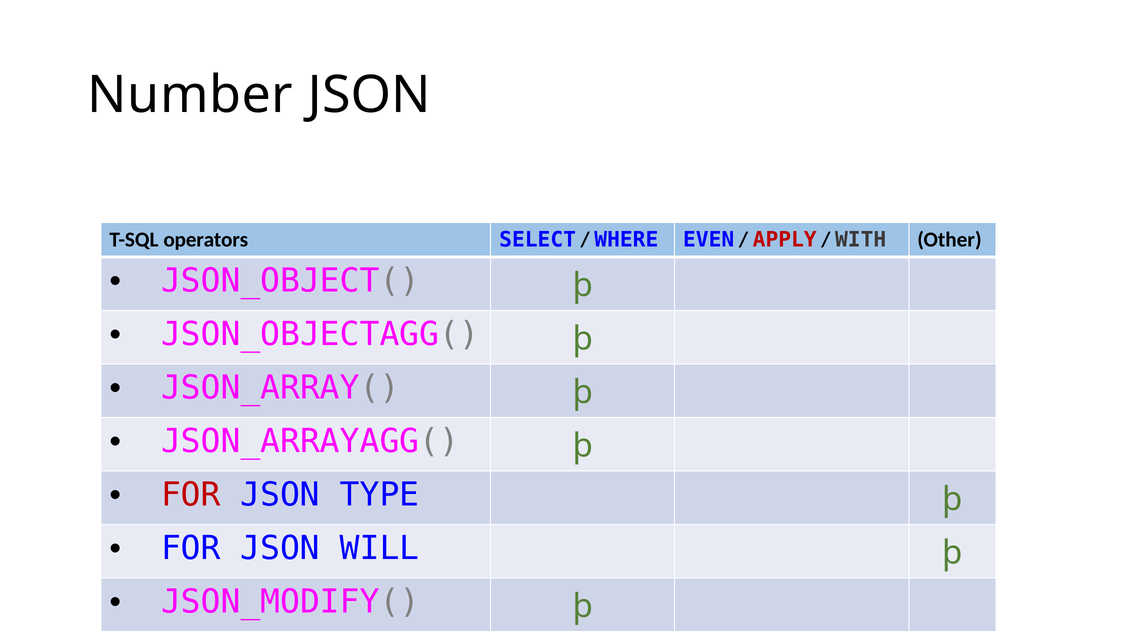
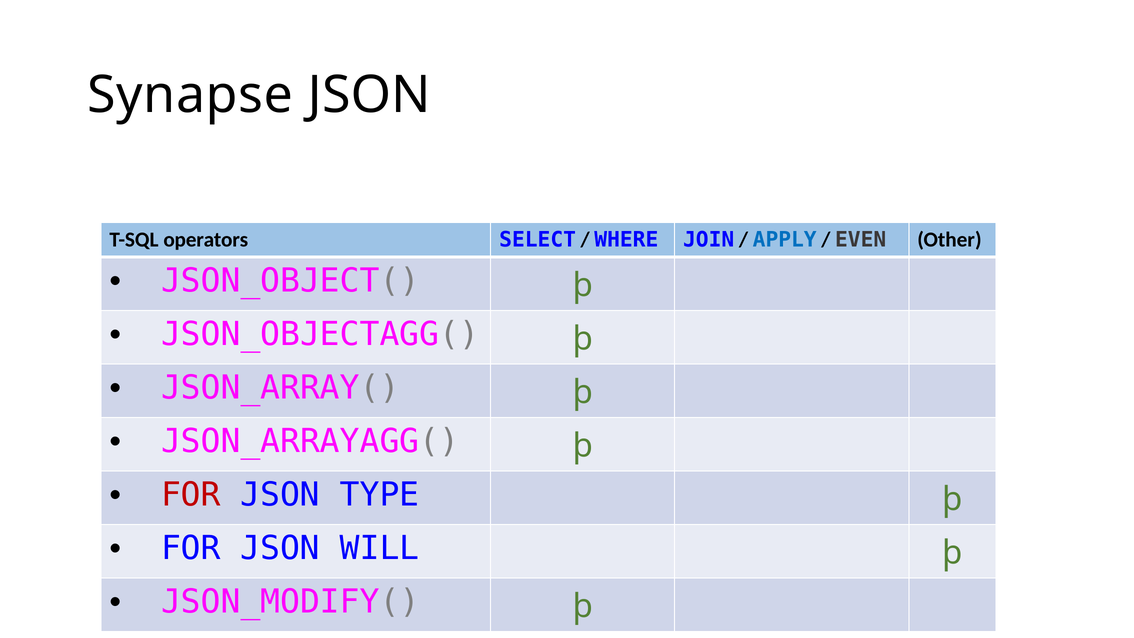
Number: Number -> Synapse
EVEN: EVEN -> JOIN
APPLY colour: red -> blue
WITH: WITH -> EVEN
